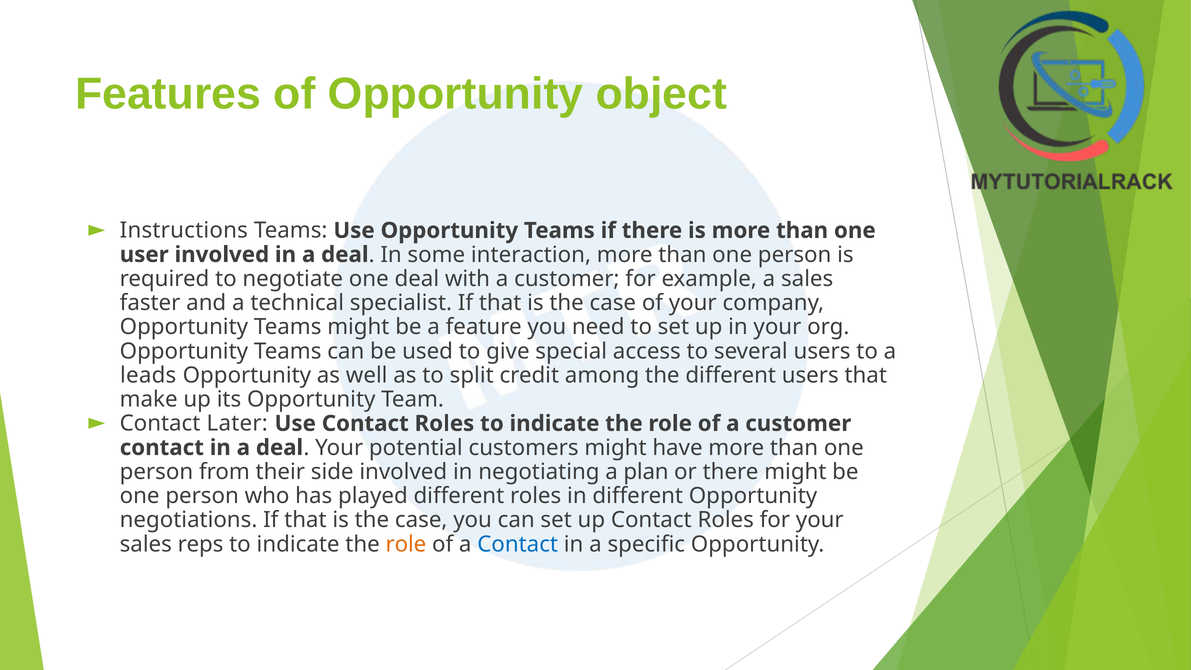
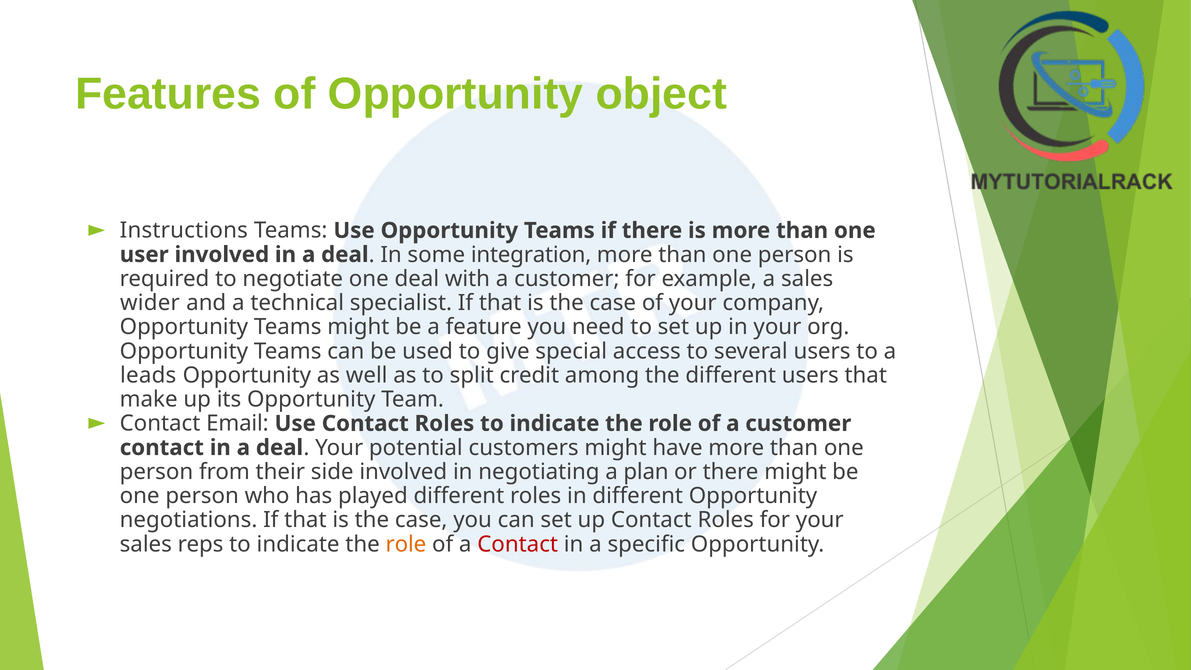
interaction: interaction -> integration
faster: faster -> wider
Later: Later -> Email
Contact at (518, 544) colour: blue -> red
